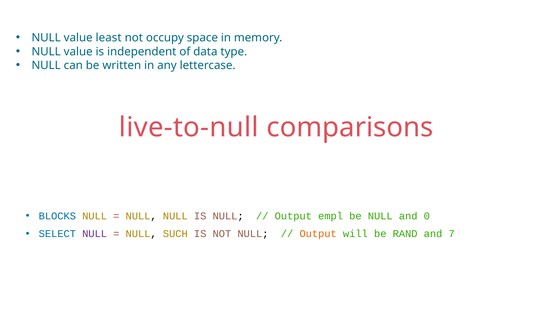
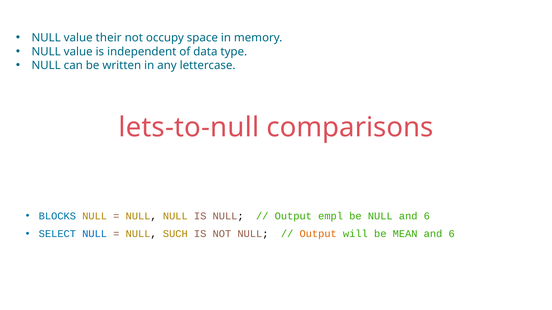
least: least -> their
live-to-null: live-to-null -> lets-to-null
NULL and 0: 0 -> 6
NULL at (95, 234) colour: purple -> blue
RAND: RAND -> MEAN
7 at (452, 234): 7 -> 6
